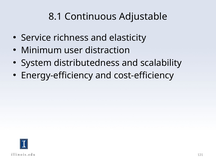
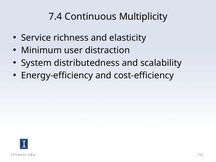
8.1: 8.1 -> 7.4
Adjustable: Adjustable -> Multiplicity
